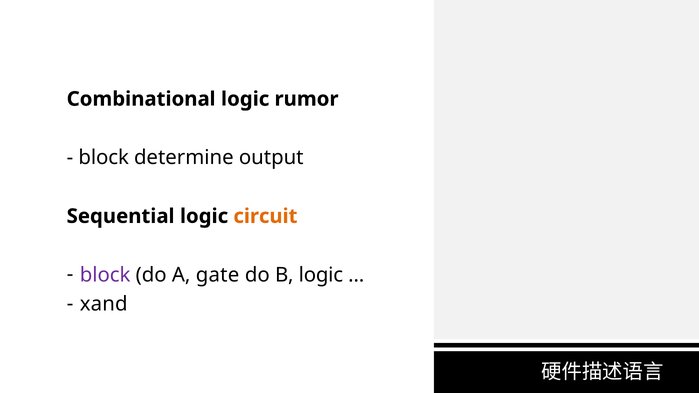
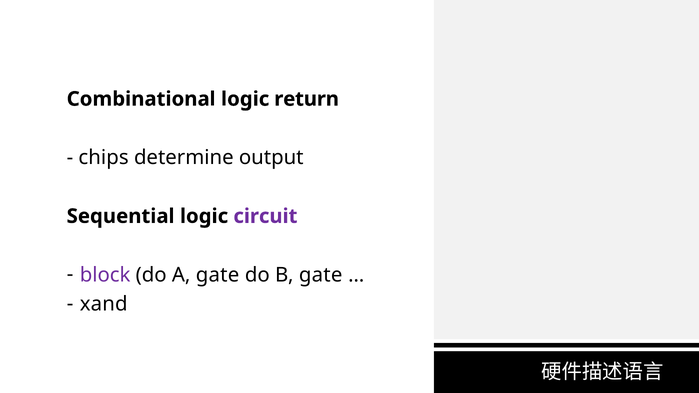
rumor: rumor -> return
block at (104, 158): block -> chips
circuit colour: orange -> purple
B logic: logic -> gate
